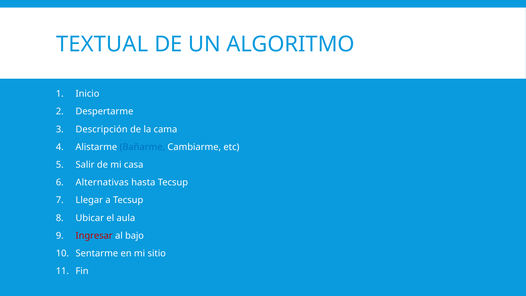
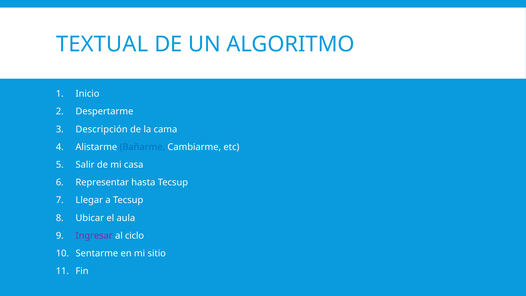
Alternativas: Alternativas -> Representar
Ingresar colour: red -> purple
bajo: bajo -> ciclo
